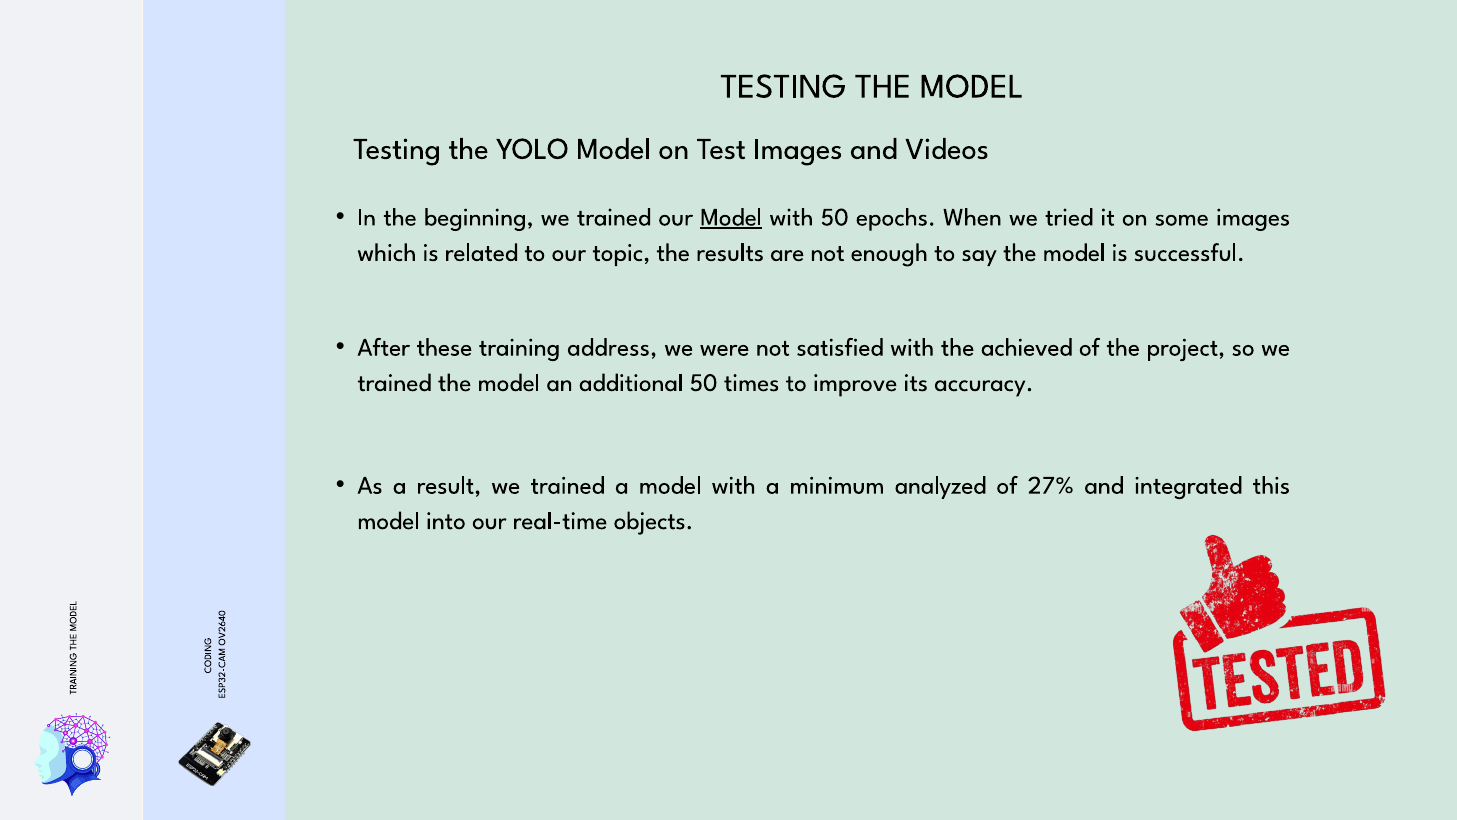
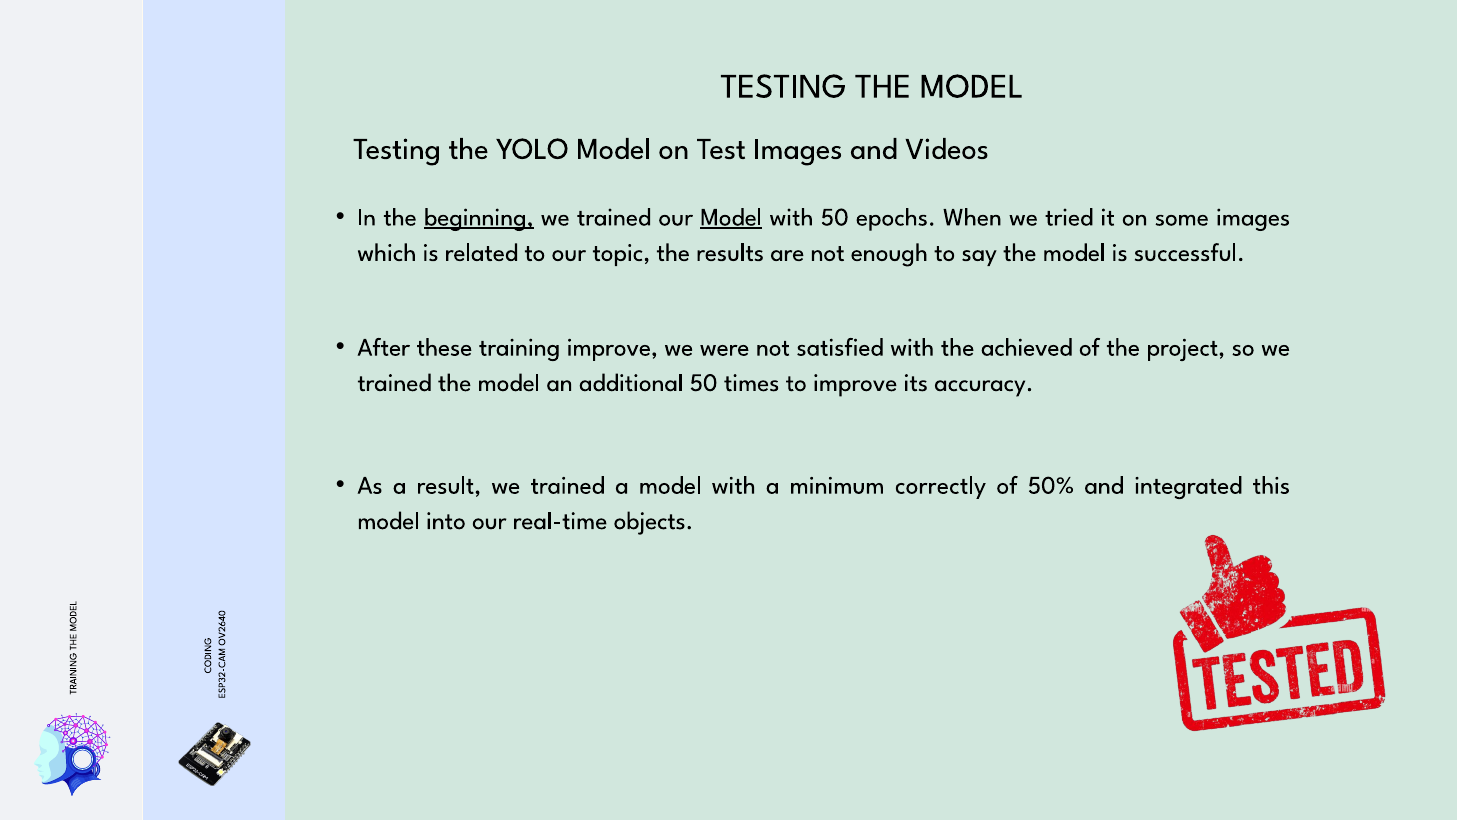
beginning underline: none -> present
training address: address -> improve
analyzed: analyzed -> correctly
27%: 27% -> 50%
